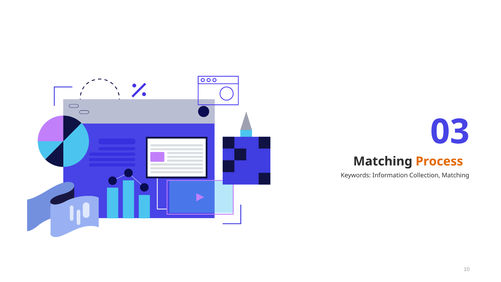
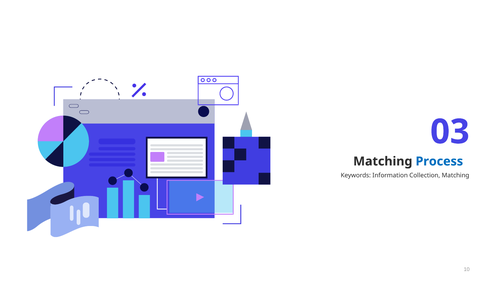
Process colour: orange -> blue
